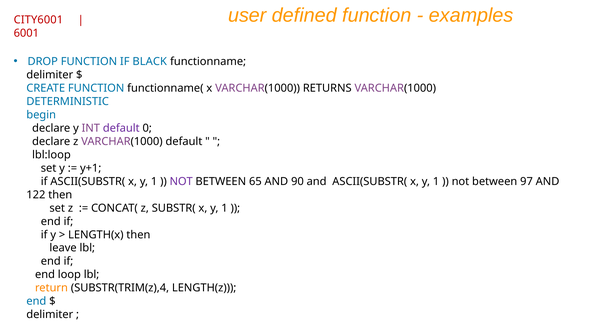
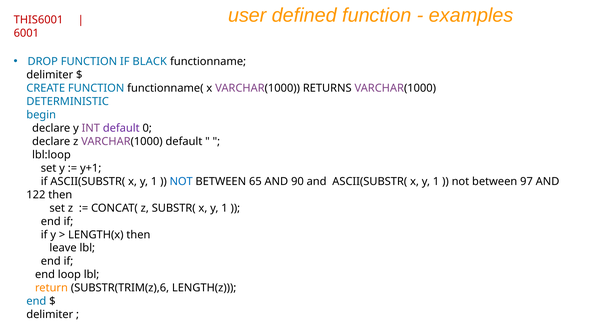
CITY6001: CITY6001 -> THIS6001
NOT at (181, 181) colour: purple -> blue
SUBSTR(TRIM(z),4: SUBSTR(TRIM(z),4 -> SUBSTR(TRIM(z),6
